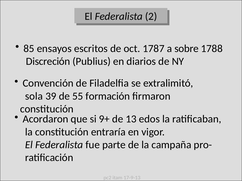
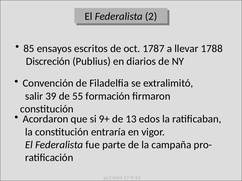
sobre: sobre -> llevar
sola: sola -> salir
